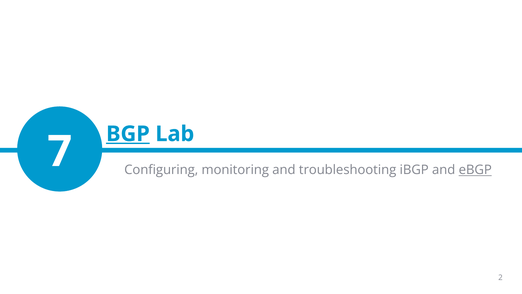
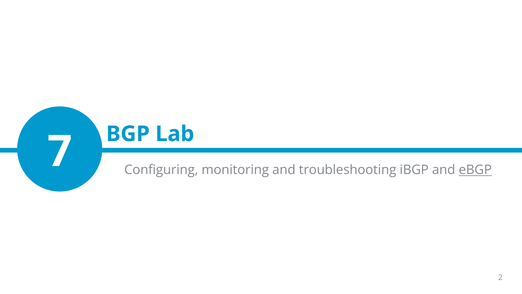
BGP underline: present -> none
